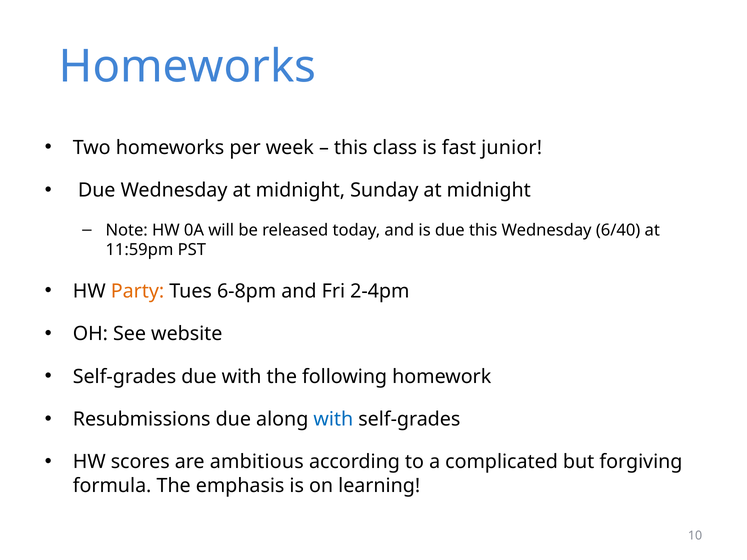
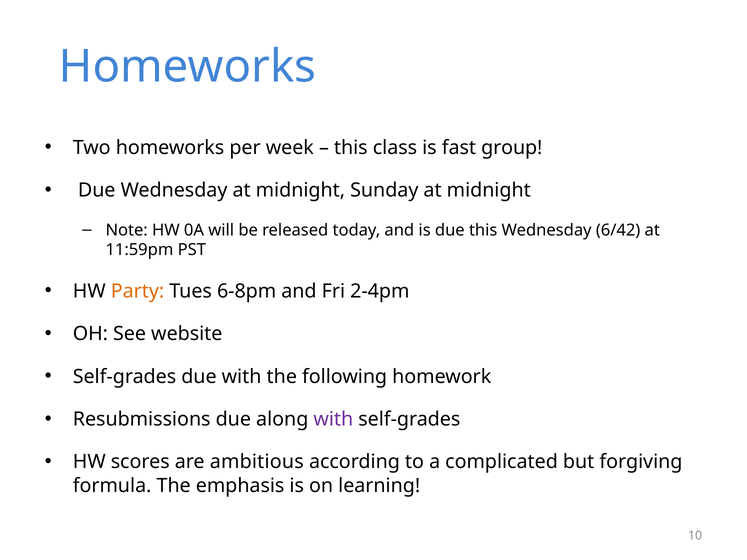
junior: junior -> group
6/40: 6/40 -> 6/42
with at (333, 419) colour: blue -> purple
